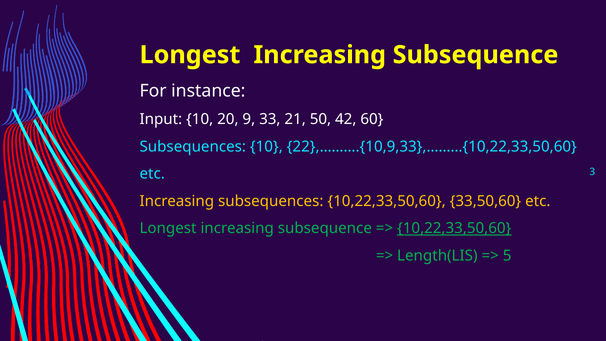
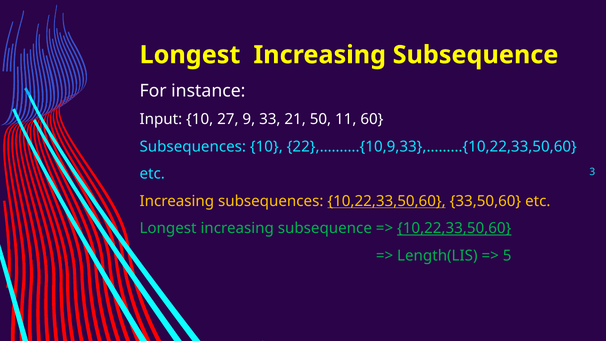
20: 20 -> 27
42: 42 -> 11
10,22,33,50,60 at (387, 201) underline: none -> present
